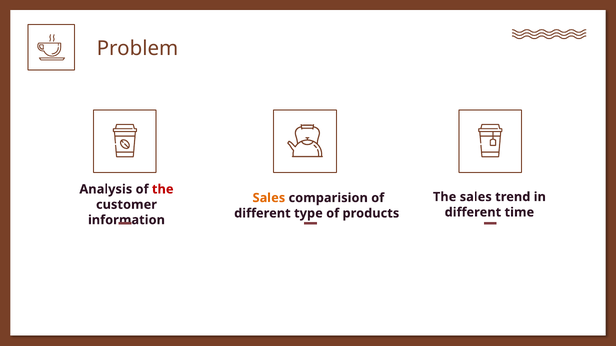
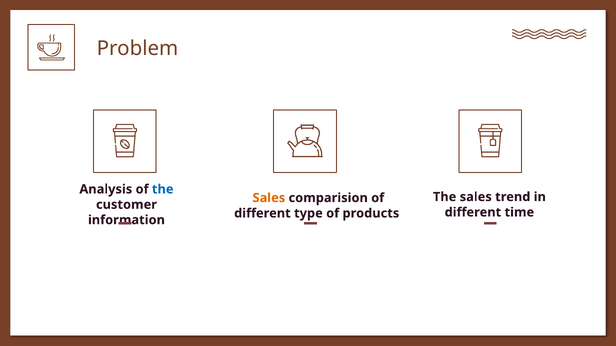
the at (163, 189) colour: red -> blue
